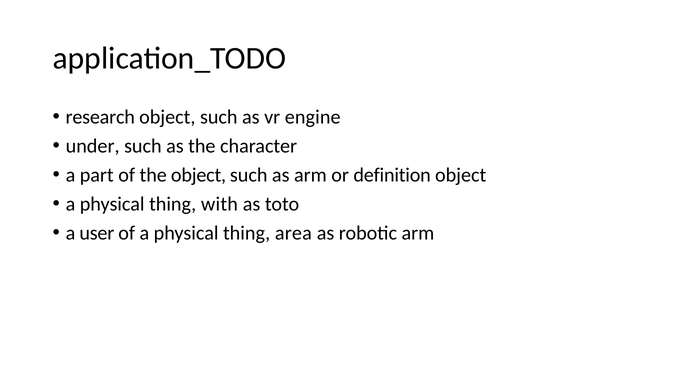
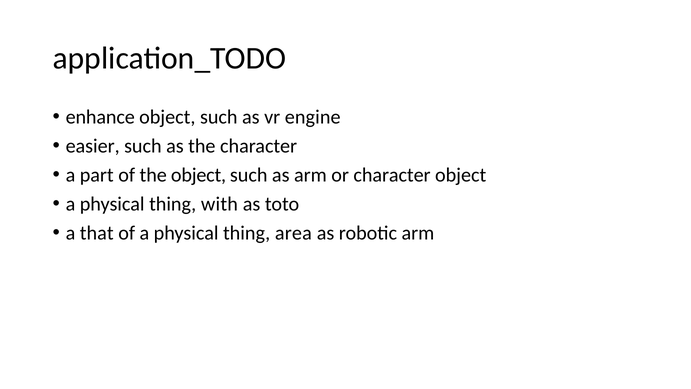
research: research -> enhance
under: under -> easier
or definition: definition -> character
user: user -> that
